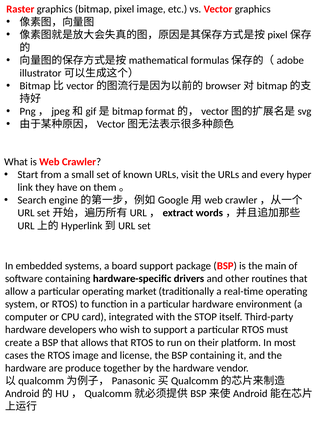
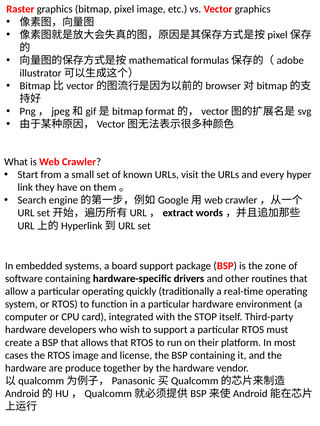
main: main -> zone
market: market -> quickly
